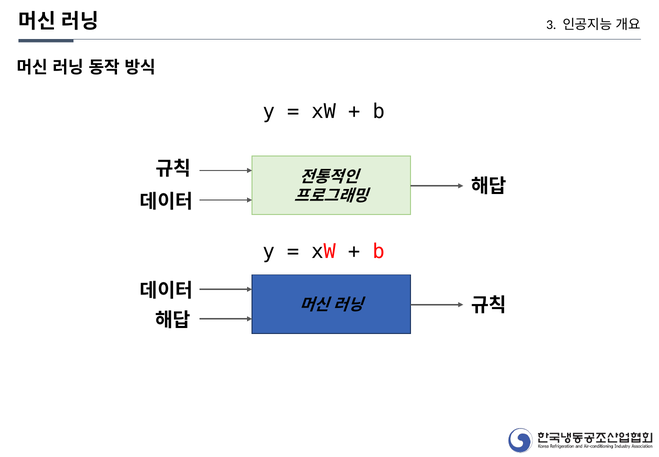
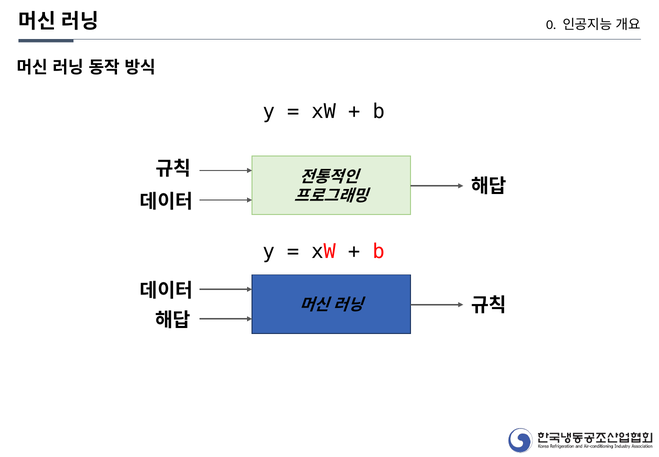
3: 3 -> 0
